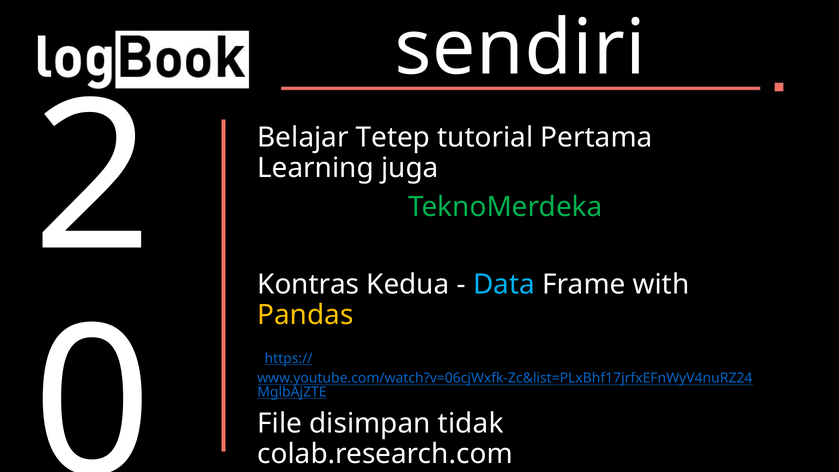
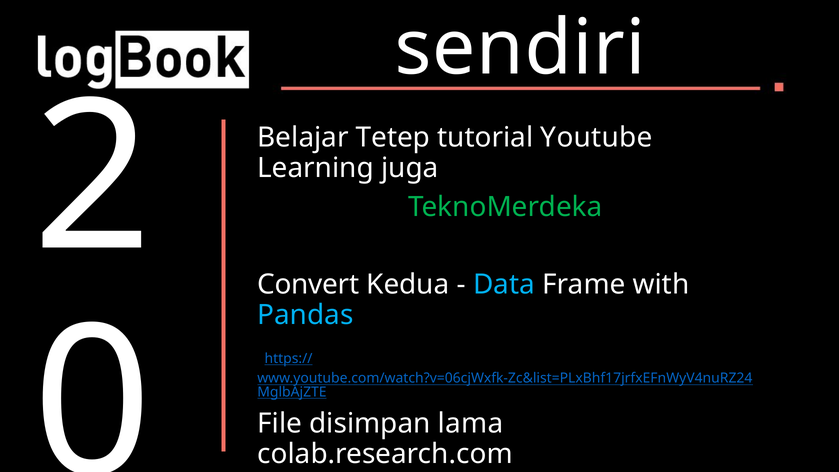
Pertama: Pertama -> Youtube
Kontras: Kontras -> Convert
Pandas colour: yellow -> light blue
tidak: tidak -> lama
